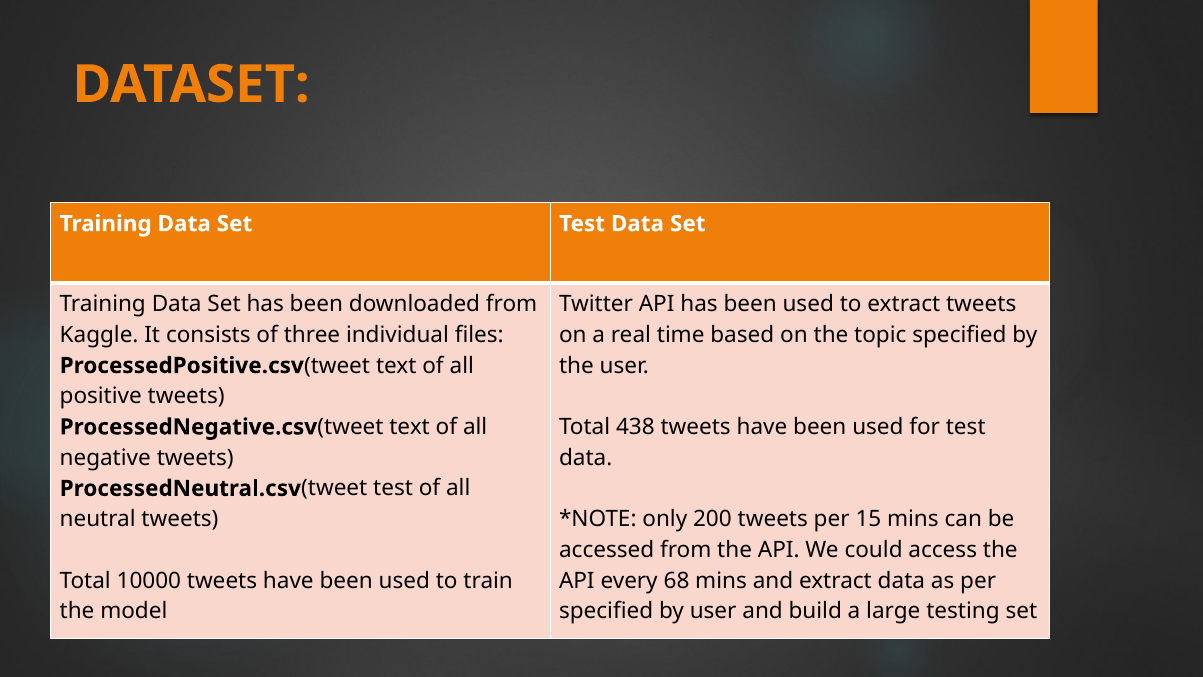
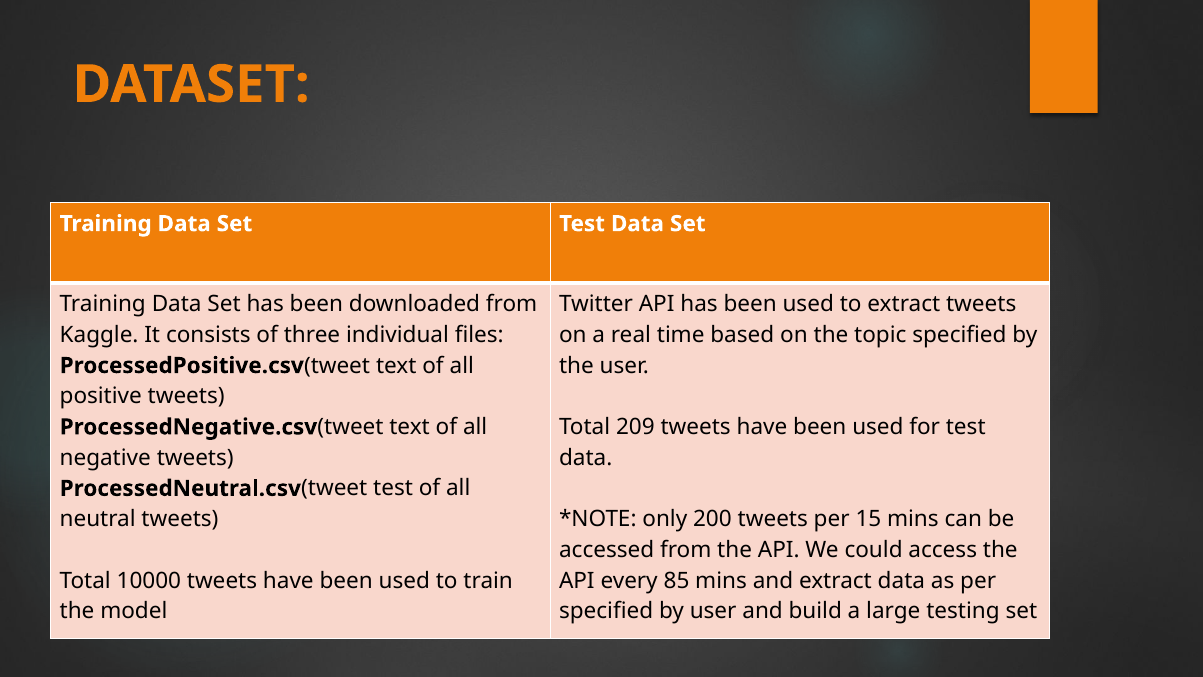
438: 438 -> 209
68: 68 -> 85
